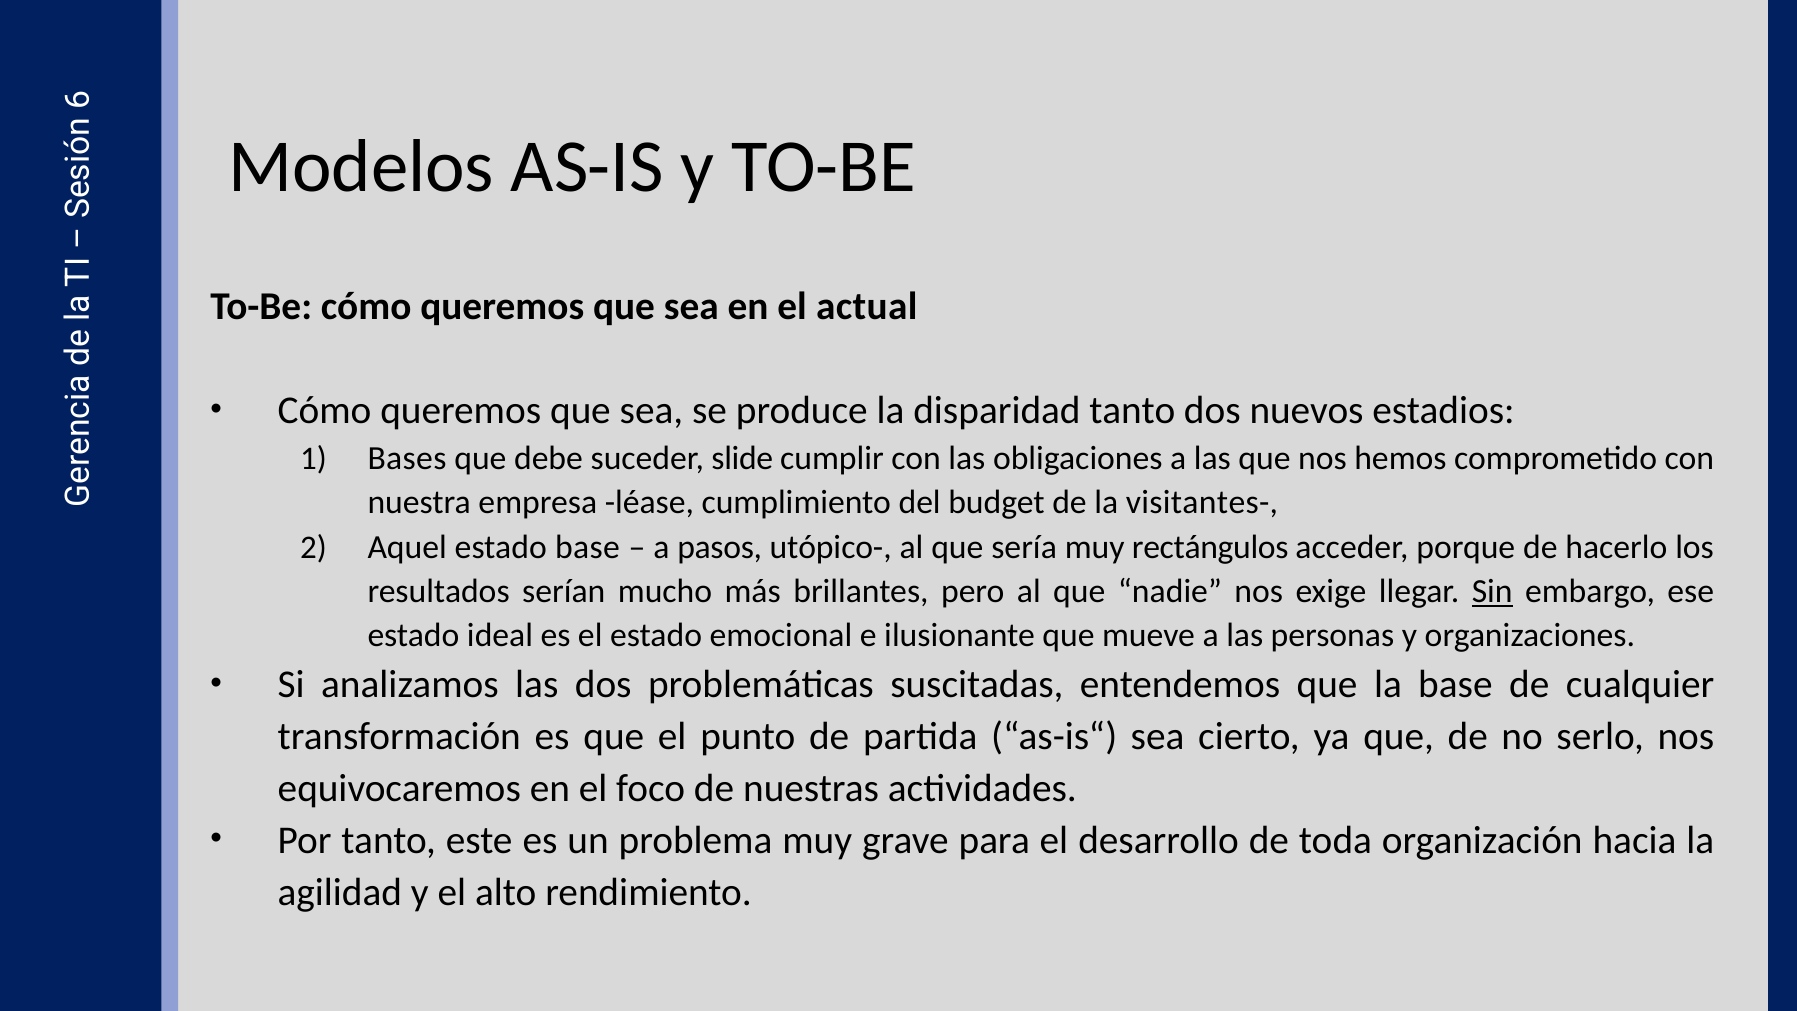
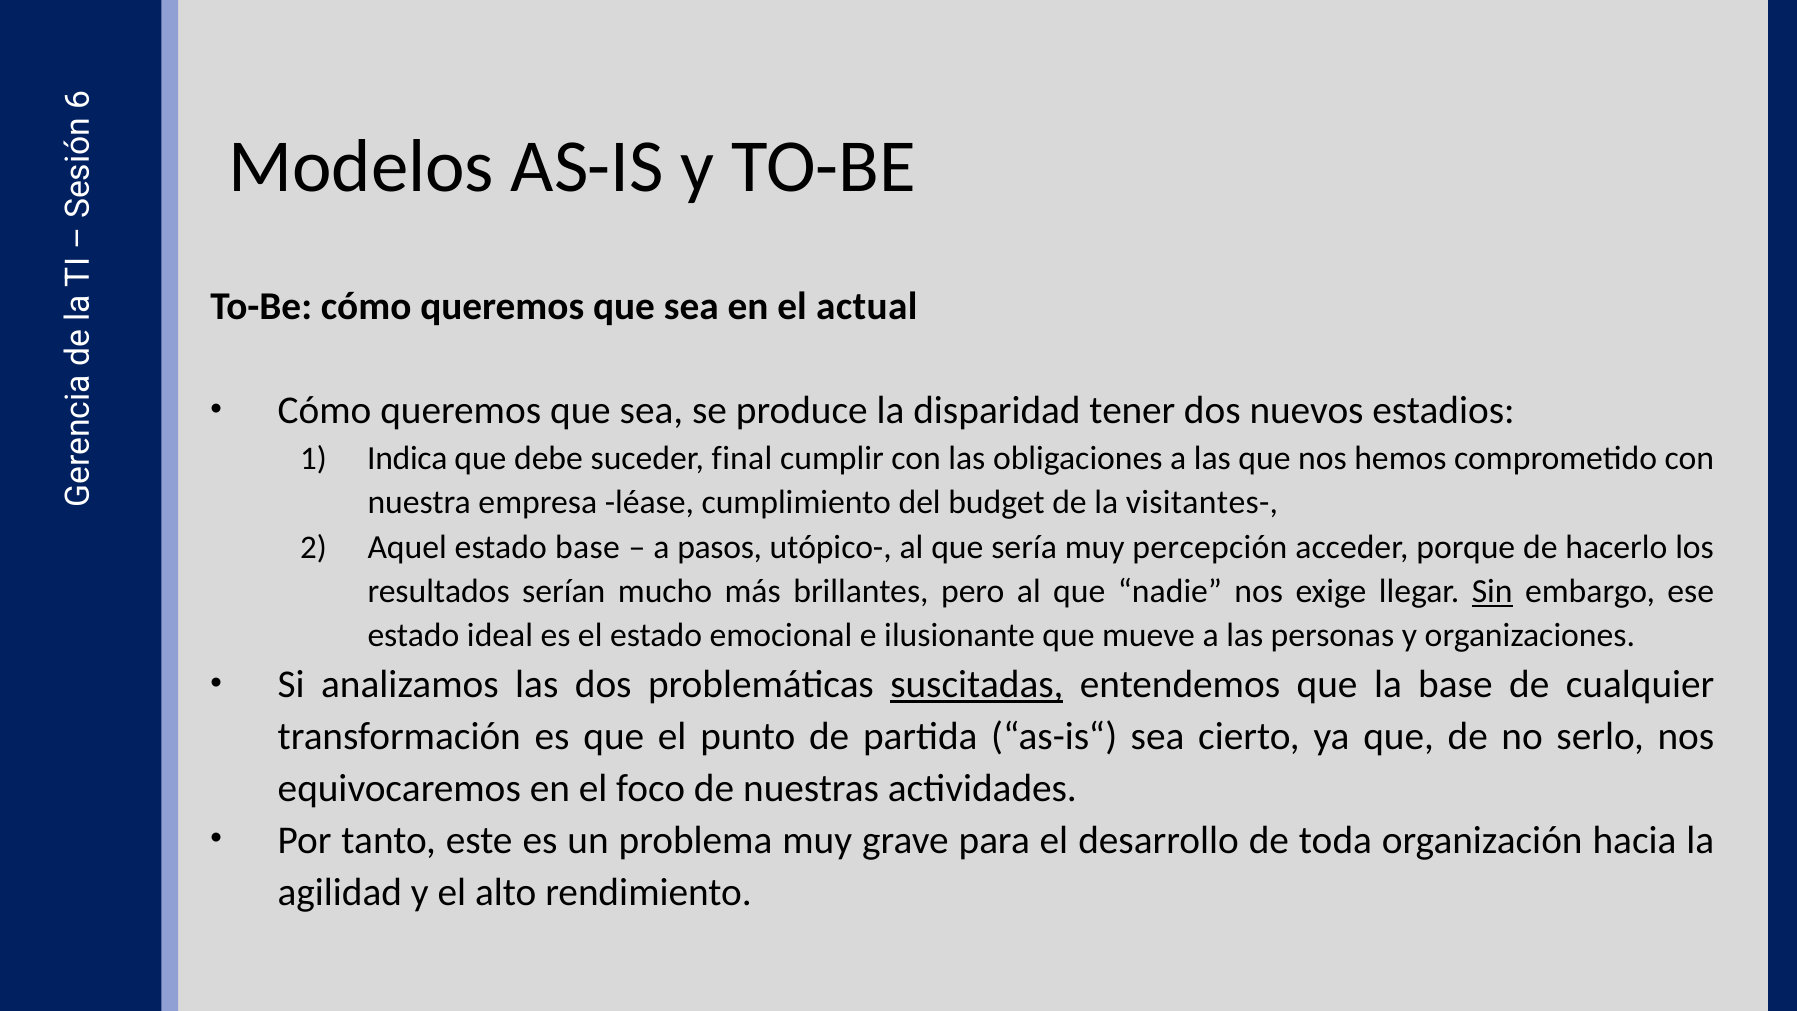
disparidad tanto: tanto -> tener
Bases: Bases -> Indica
slide: slide -> final
rectángulos: rectángulos -> percepción
suscitadas underline: none -> present
